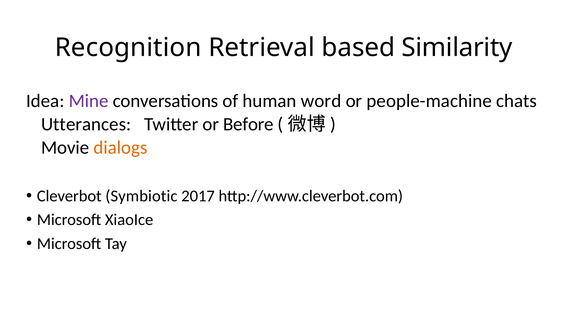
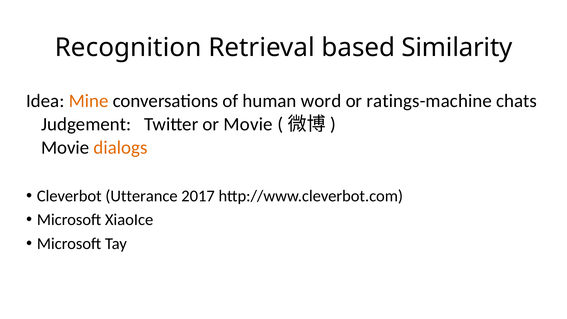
Mine colour: purple -> orange
people-machine: people-machine -> ratings-machine
Utterances: Utterances -> Judgement
or Before: Before -> Movie
Symbiotic: Symbiotic -> Utterance
